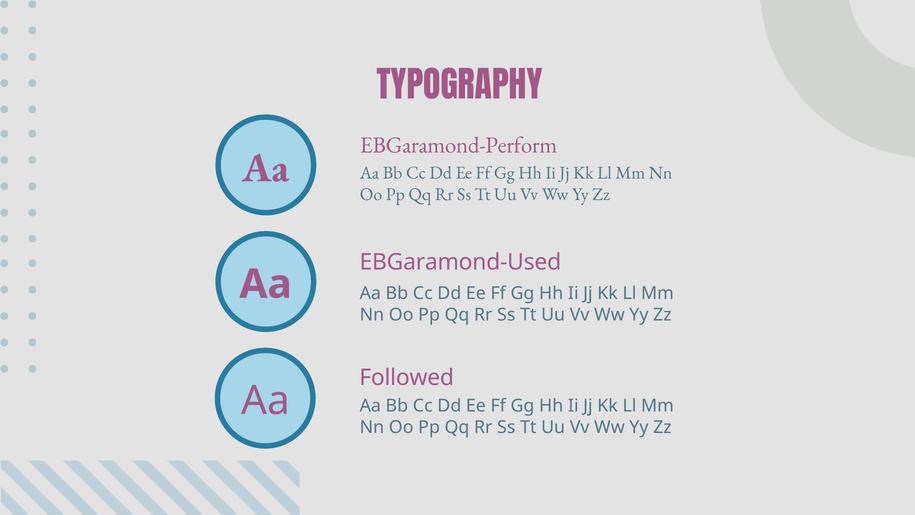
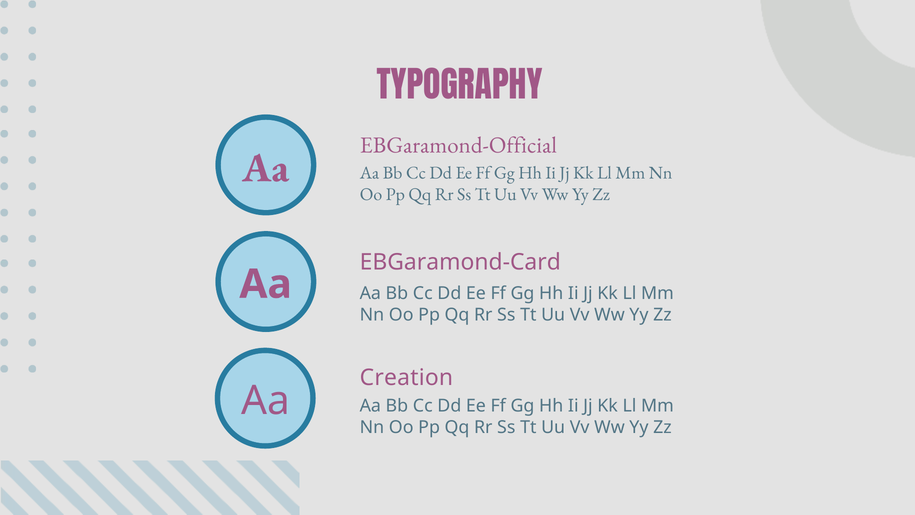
EBGaramond-Perform: EBGaramond-Perform -> EBGaramond-Official
EBGaramond-Used: EBGaramond-Used -> EBGaramond-Card
Followed: Followed -> Creation
